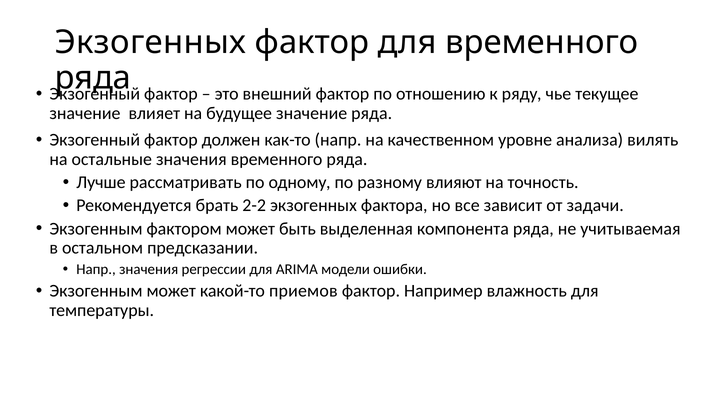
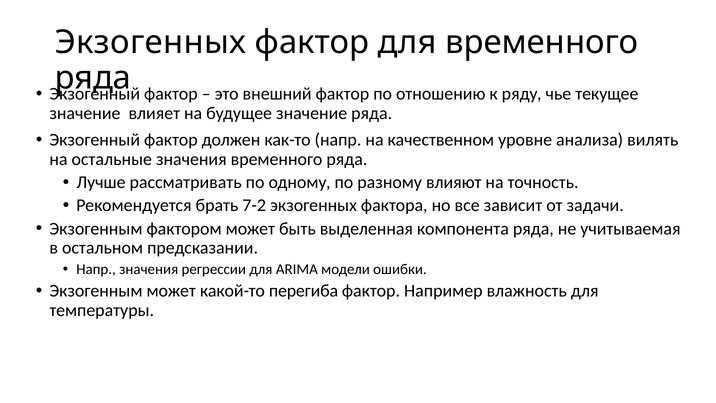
2-2: 2-2 -> 7-2
приемов: приемов -> перегиба
